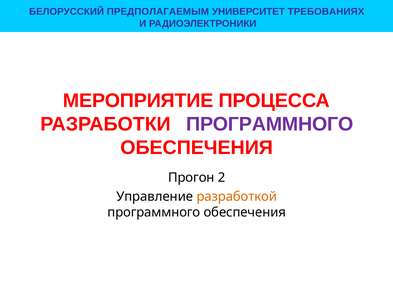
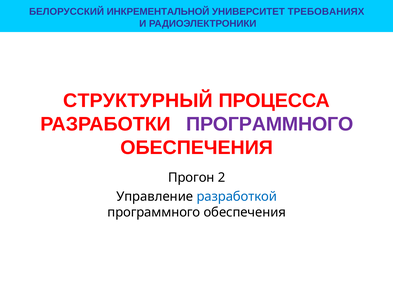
ПРЕДПОЛАГАЕМЫМ: ПРЕДПОЛАГАЕМЫМ -> ИНКРЕМЕНТАЛЬНОЙ
МЕРОПРИЯТИЕ: МЕРОПРИЯТИЕ -> СТРУКТУРНЫЙ
разработкой colour: orange -> blue
